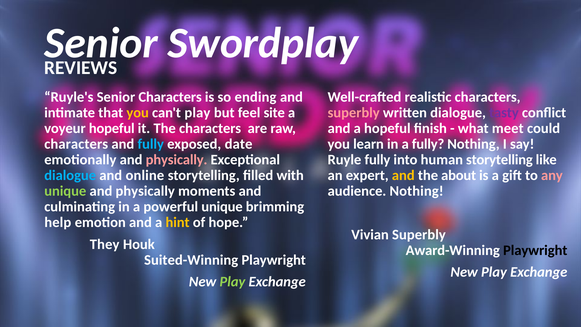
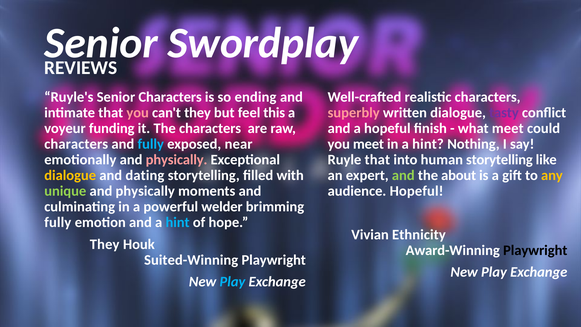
you at (138, 113) colour: yellow -> pink
can't play: play -> they
site: site -> this
voyeur hopeful: hopeful -> funding
date: date -> near
you learn: learn -> meet
in a fully: fully -> hint
Ruyle fully: fully -> that
dialogue at (70, 175) colour: light blue -> yellow
online: online -> dating
and at (403, 175) colour: yellow -> light green
any colour: pink -> yellow
audience Nothing: Nothing -> Hopeful
powerful unique: unique -> welder
help at (58, 222): help -> fully
hint at (178, 222) colour: yellow -> light blue
Vivian Superbly: Superbly -> Ethnicity
Play at (232, 282) colour: light green -> light blue
